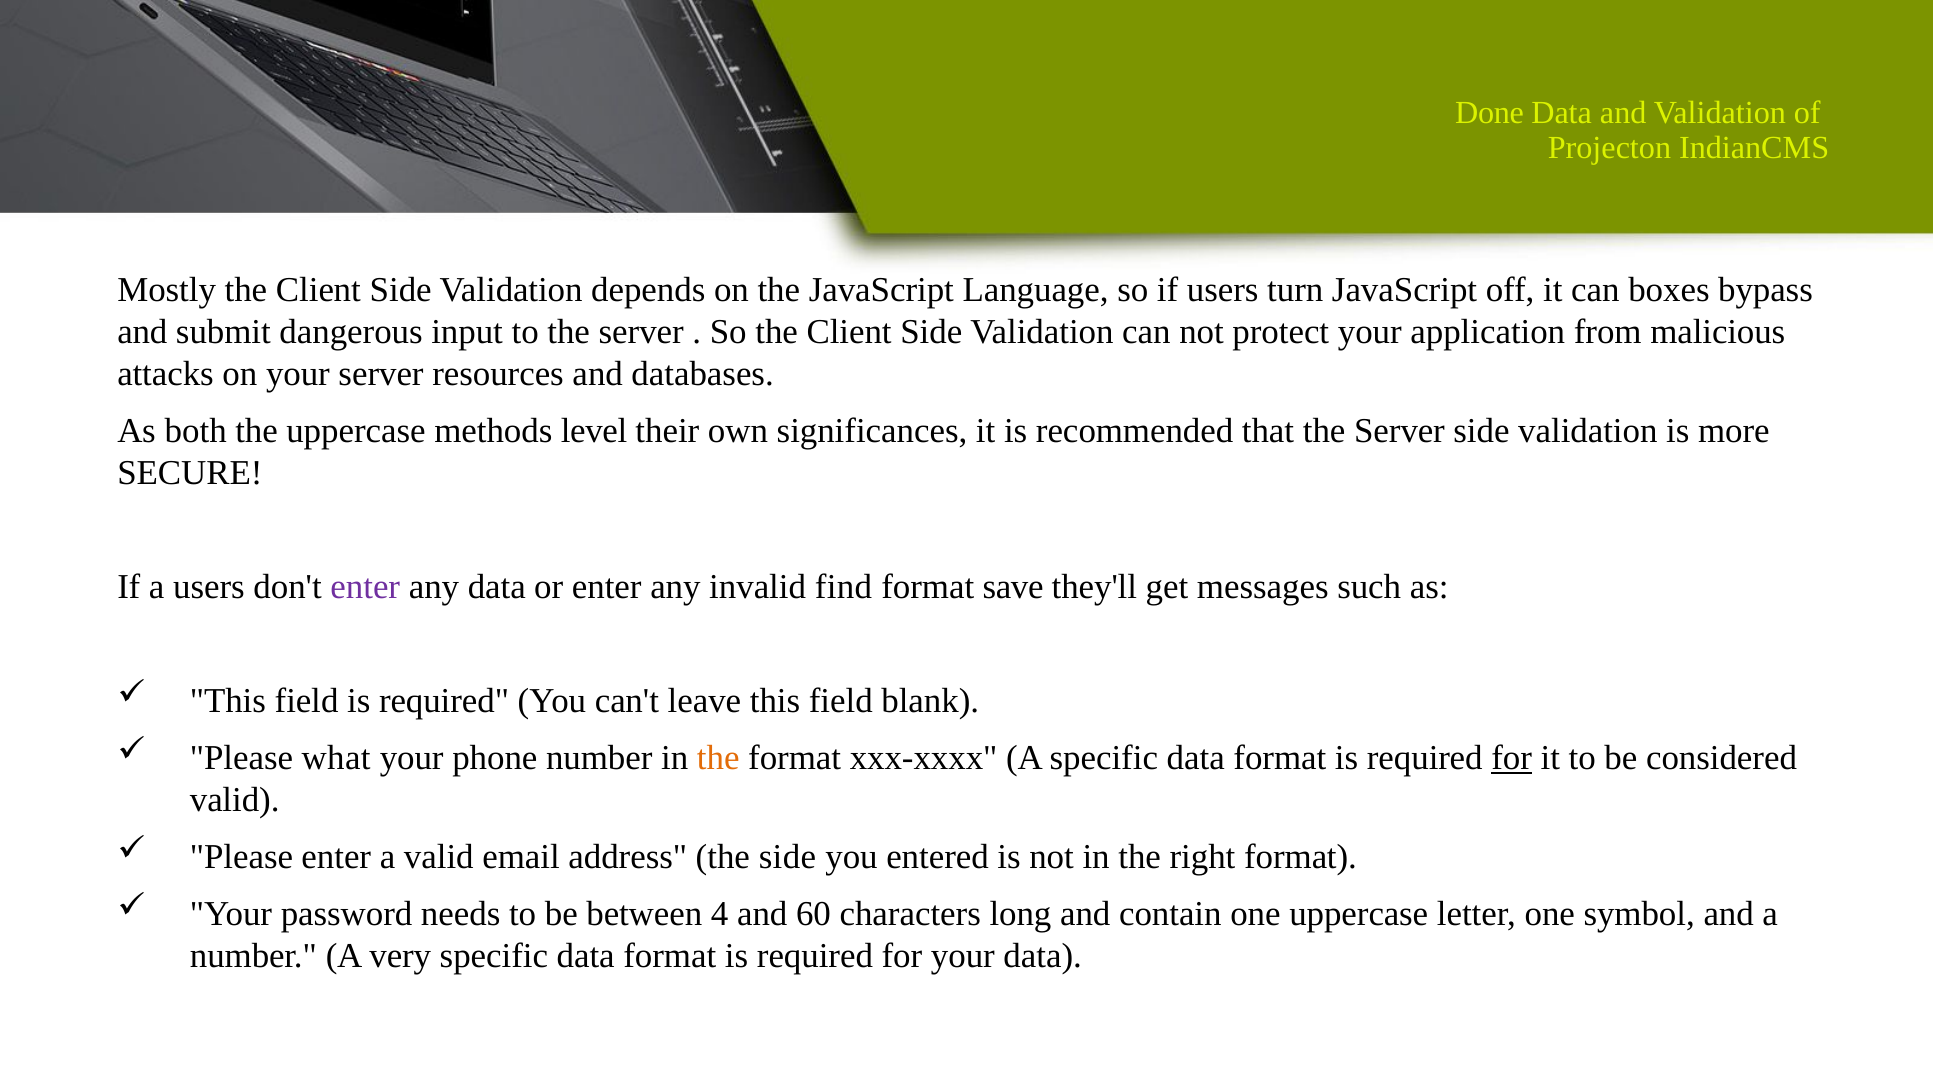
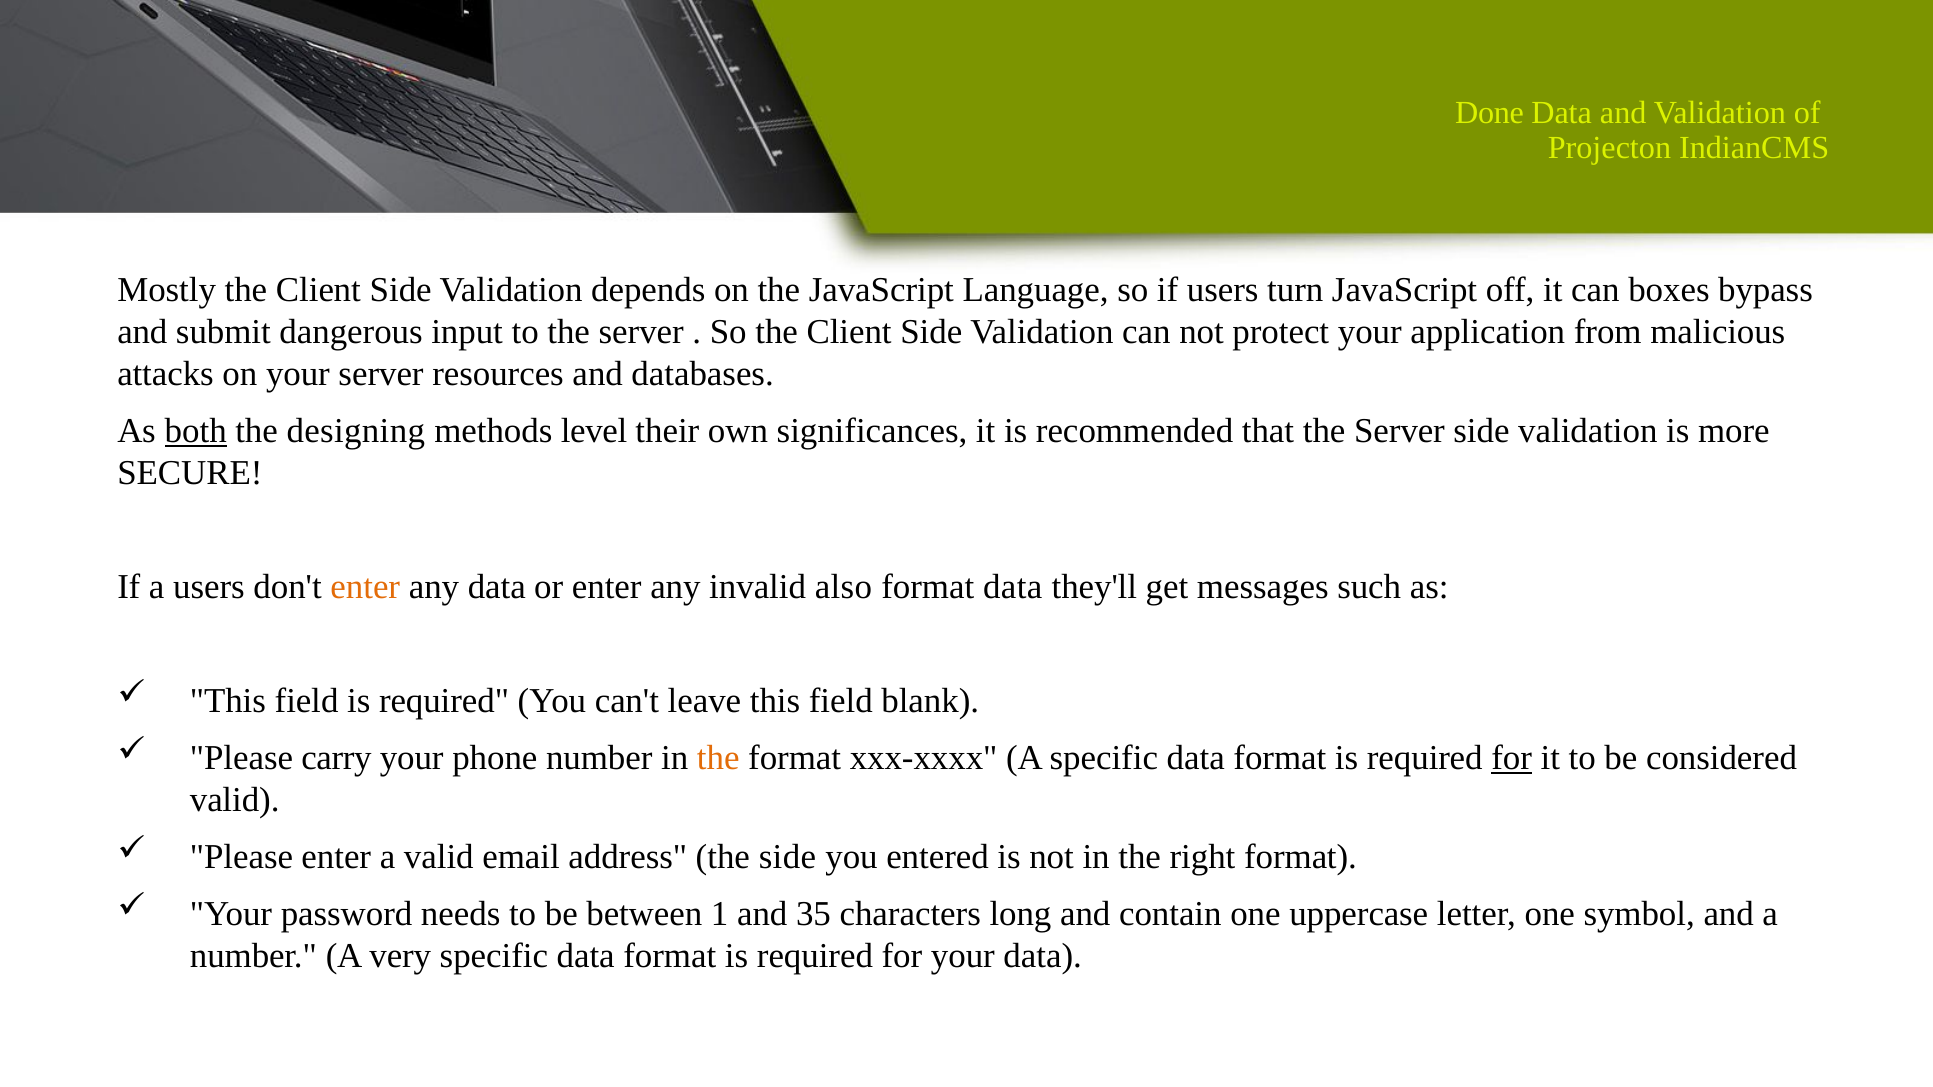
both underline: none -> present
the uppercase: uppercase -> designing
enter at (365, 587) colour: purple -> orange
find: find -> also
format save: save -> data
what: what -> carry
4: 4 -> 1
60: 60 -> 35
